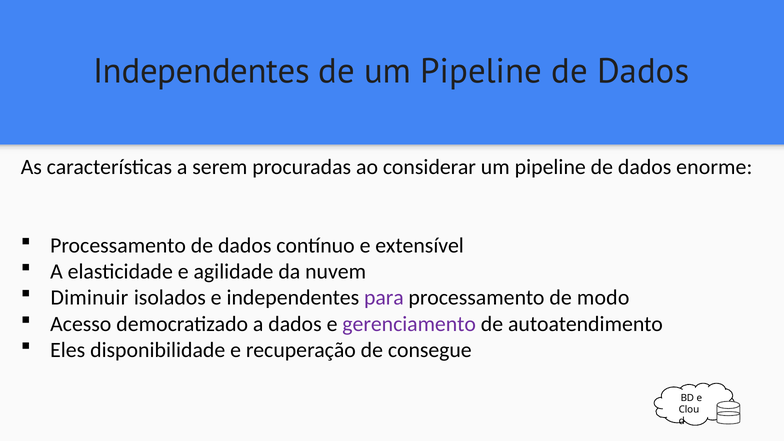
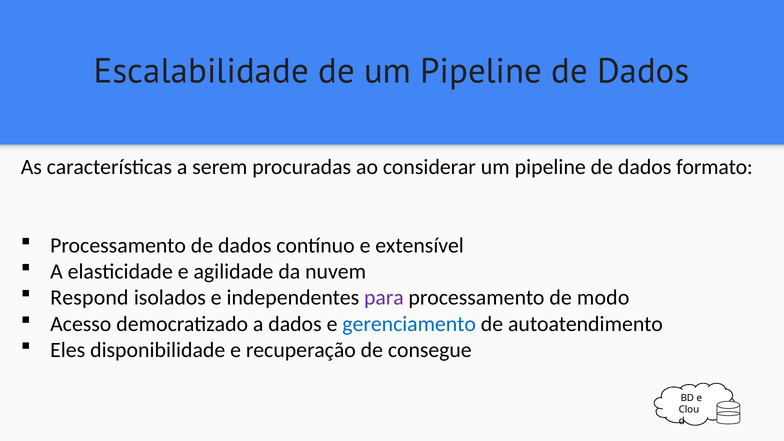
Independentes at (202, 71): Independentes -> Escalabilidade
enorme: enorme -> formato
Diminuir: Diminuir -> Respond
gerenciamento colour: purple -> blue
